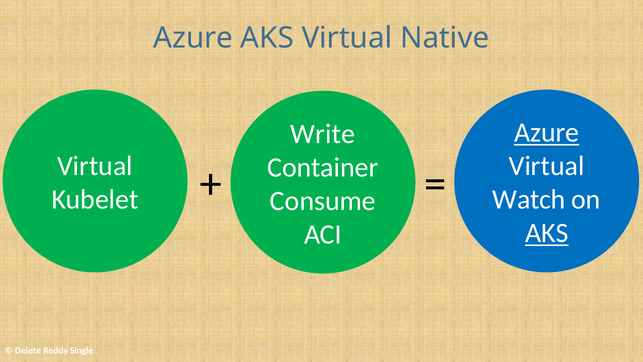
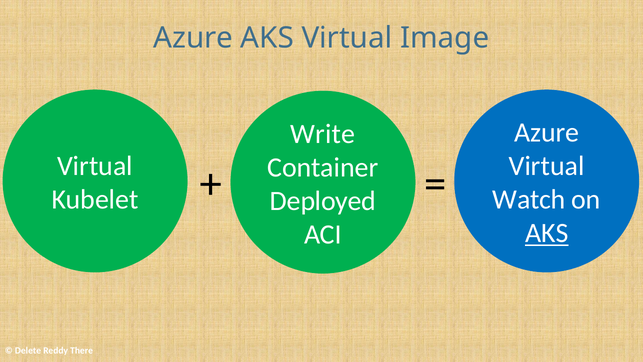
Native: Native -> Image
Azure at (547, 133) underline: present -> none
Consume: Consume -> Deployed
Single: Single -> There
